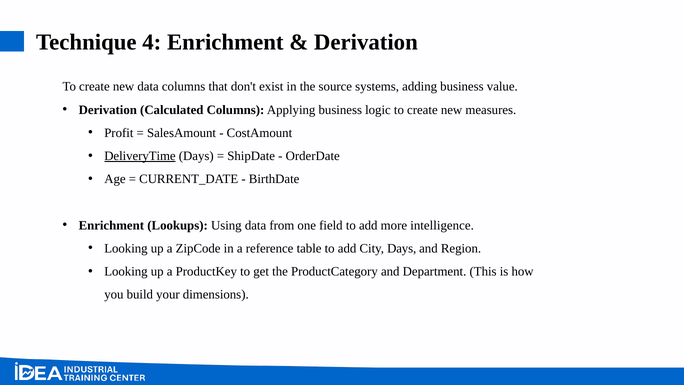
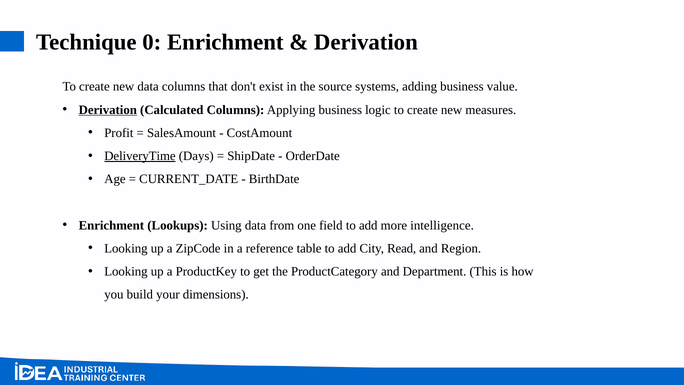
4: 4 -> 0
Derivation at (108, 110) underline: none -> present
City Days: Days -> Read
